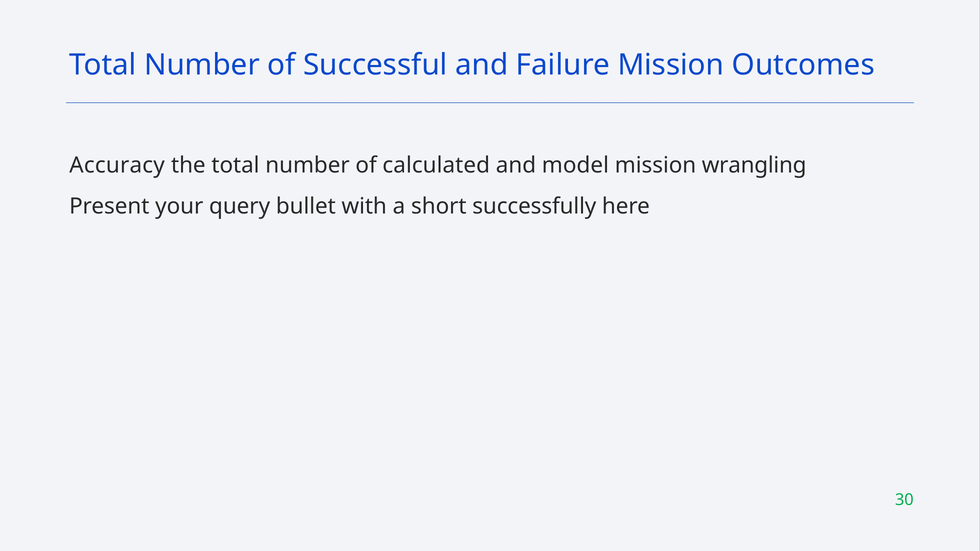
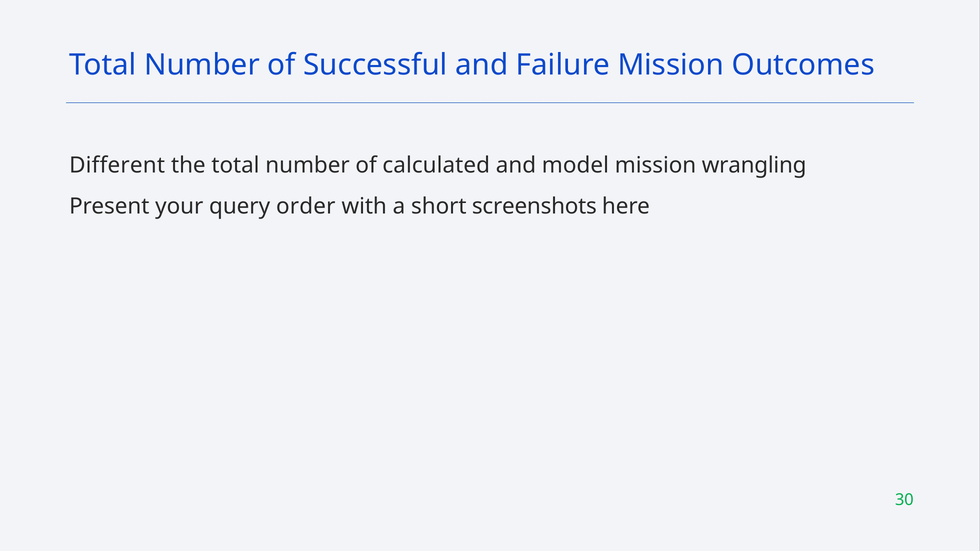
Accuracy: Accuracy -> Different
bullet: bullet -> order
successfully: successfully -> screenshots
